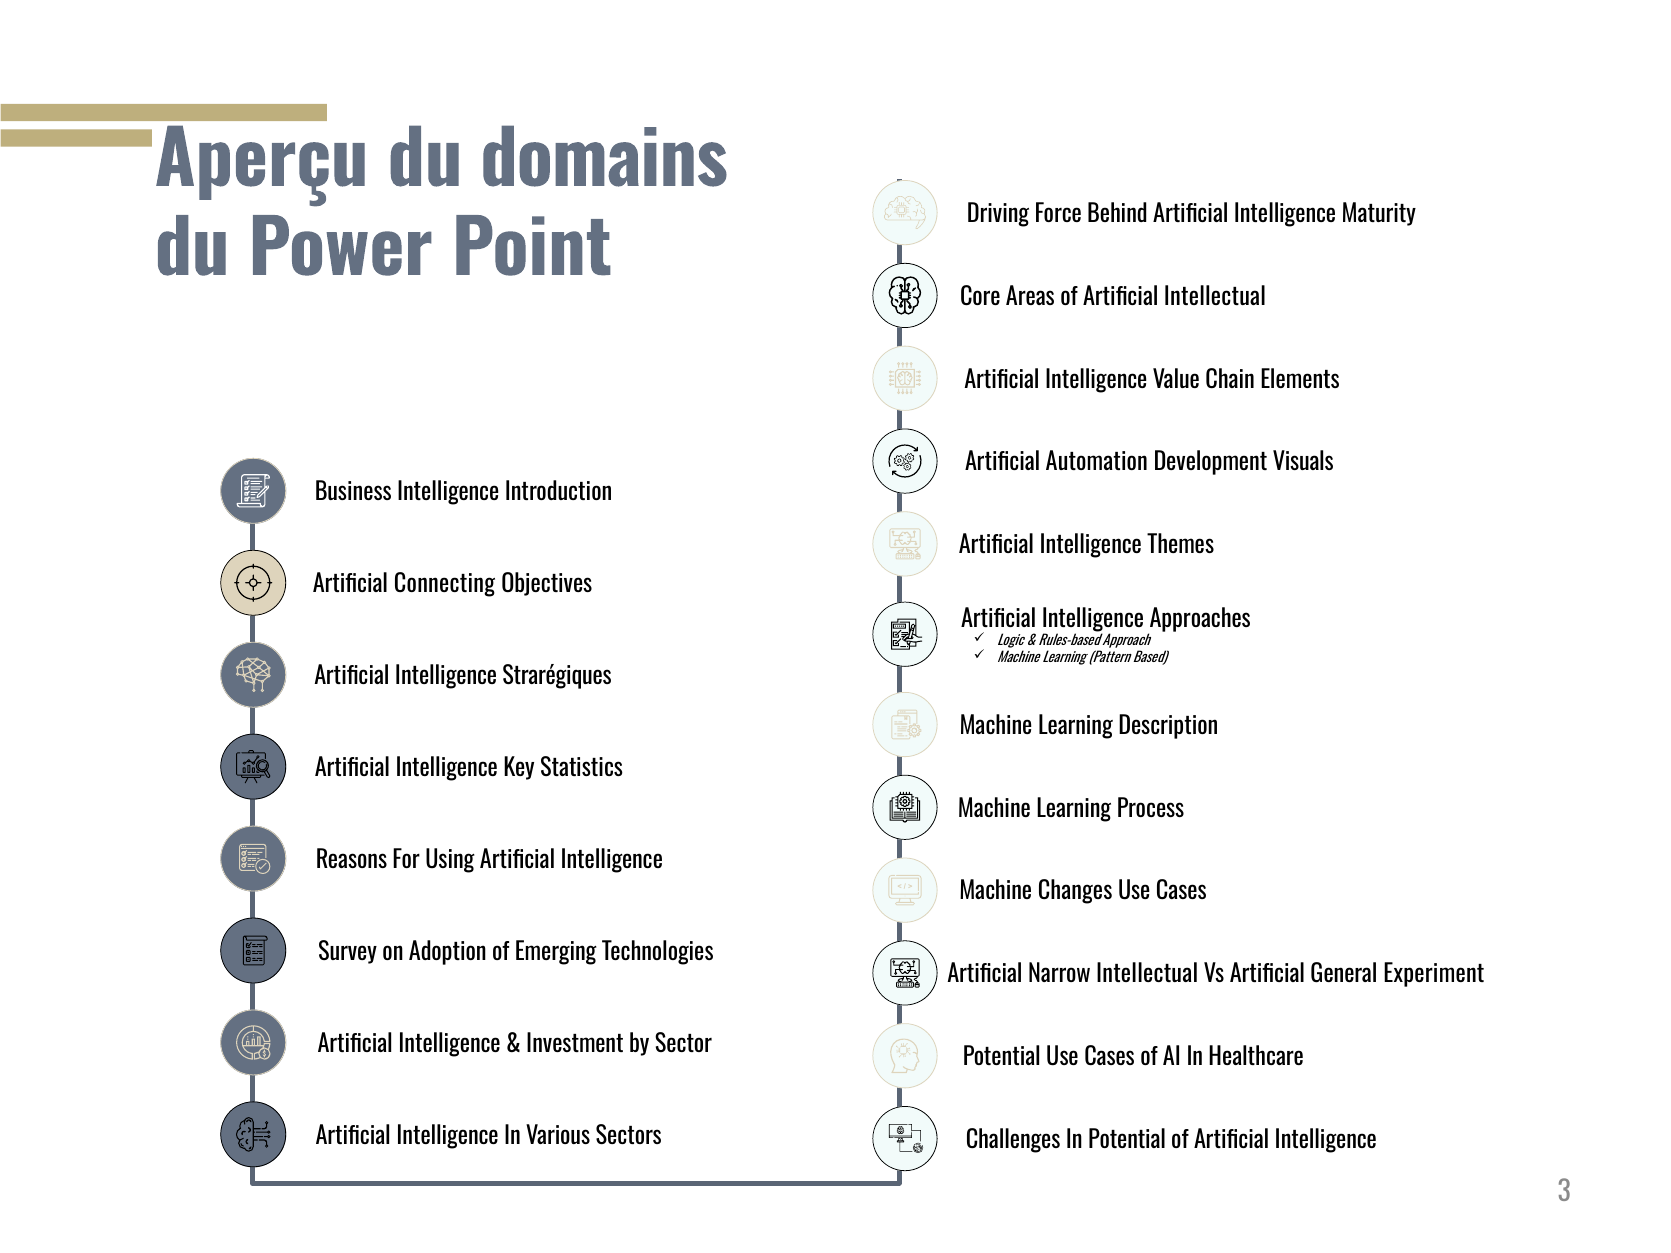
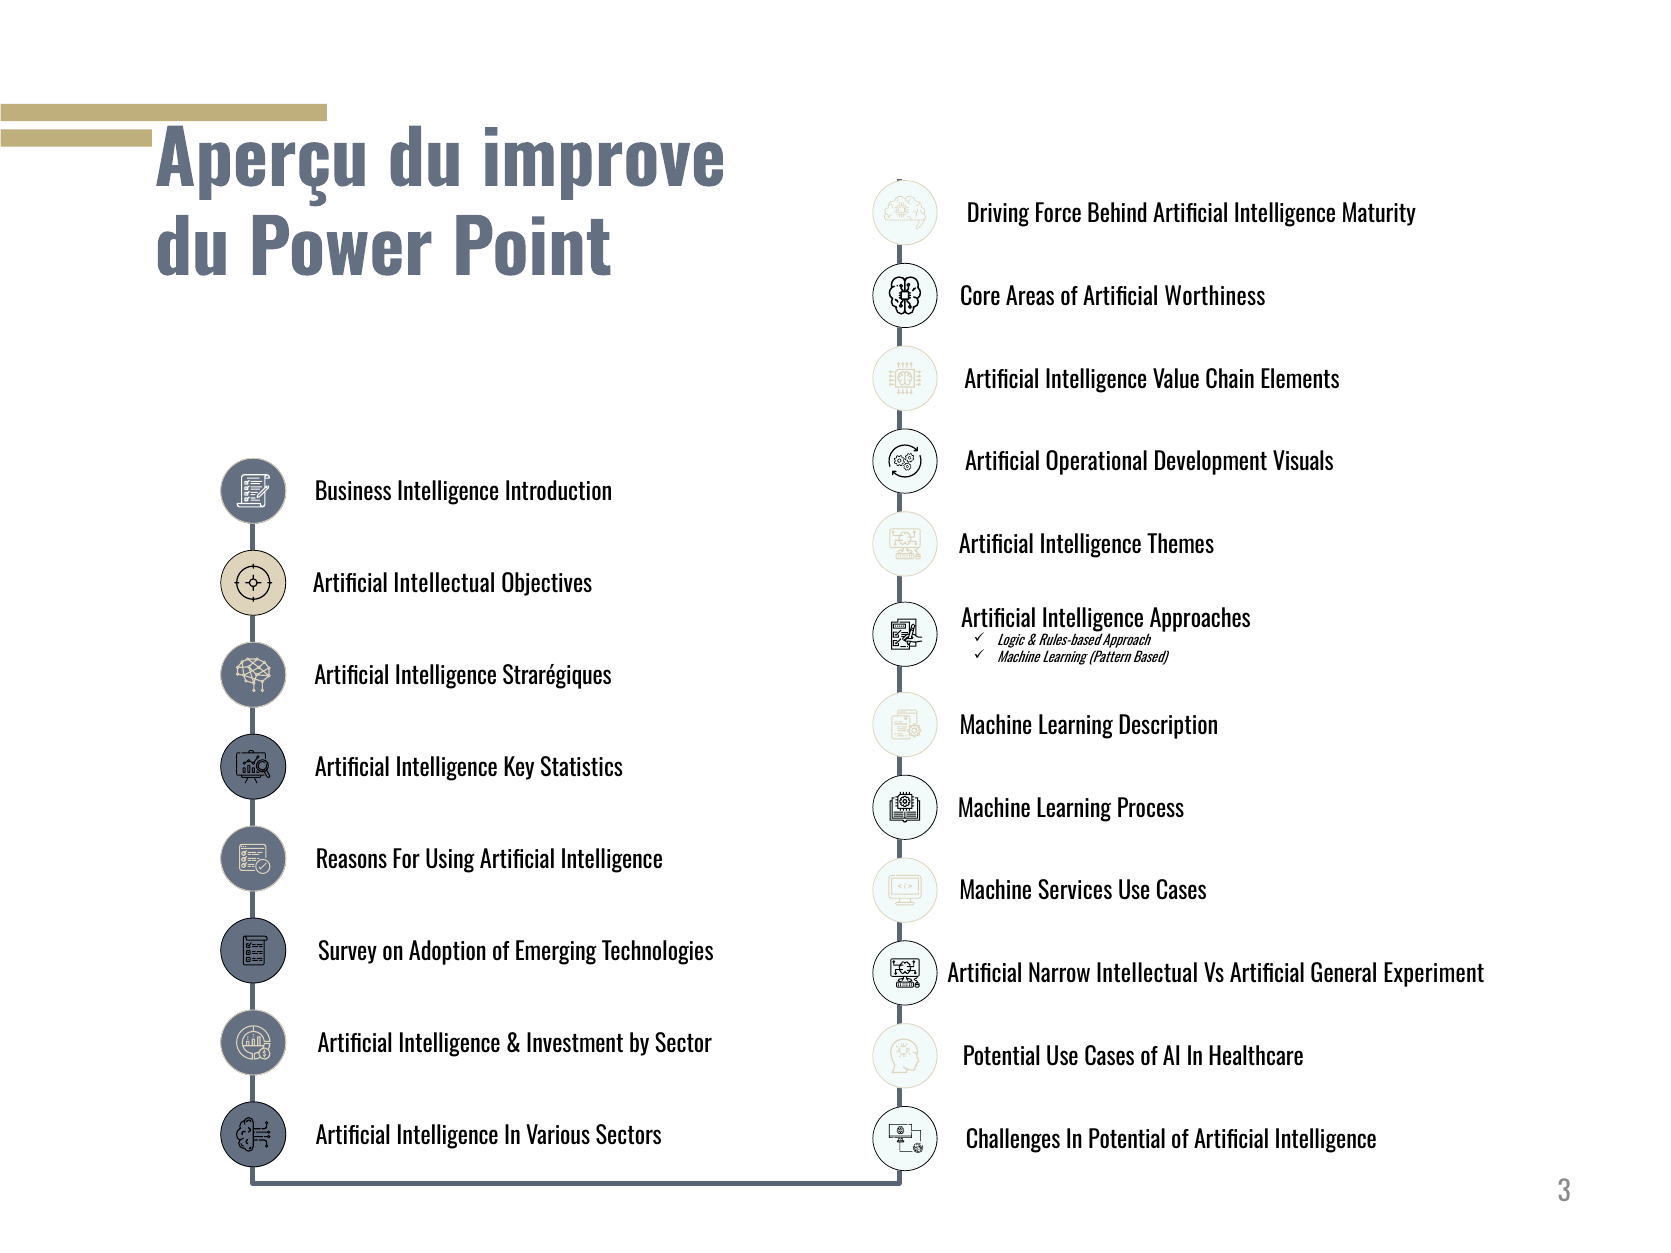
domains: domains -> improve
Artificial Intellectual: Intellectual -> Worthiness
Automation: Automation -> Operational
Artificial Connecting: Connecting -> Intellectual
Changes: Changes -> Services
